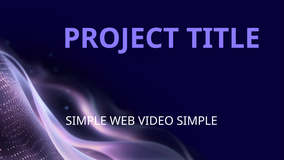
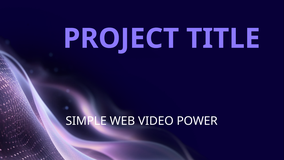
VIDEO SIMPLE: SIMPLE -> POWER
